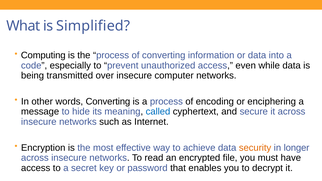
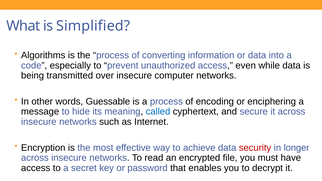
Computing: Computing -> Algorithms
words Converting: Converting -> Guessable
security colour: orange -> red
